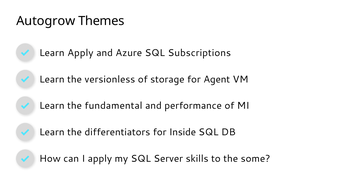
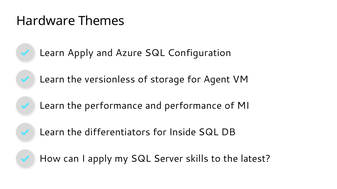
Autogrow: Autogrow -> Hardware
Subscriptions: Subscriptions -> Configuration
the fundamental: fundamental -> performance
some: some -> latest
